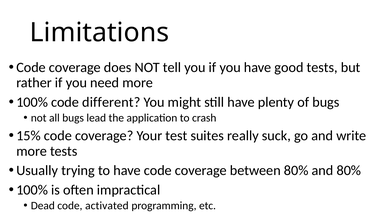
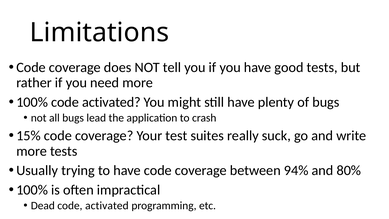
100% code different: different -> activated
between 80%: 80% -> 94%
